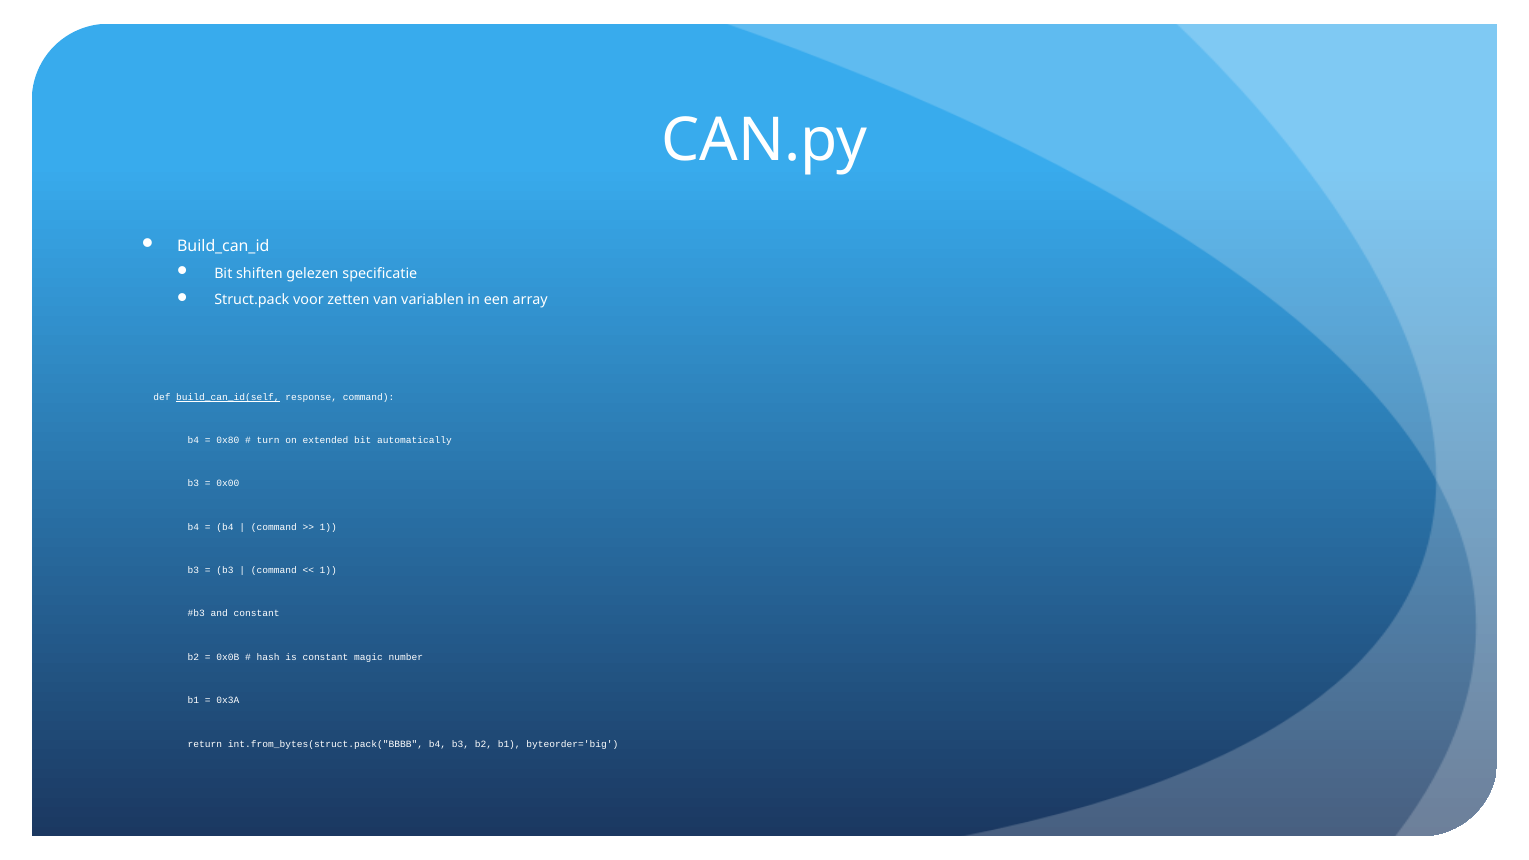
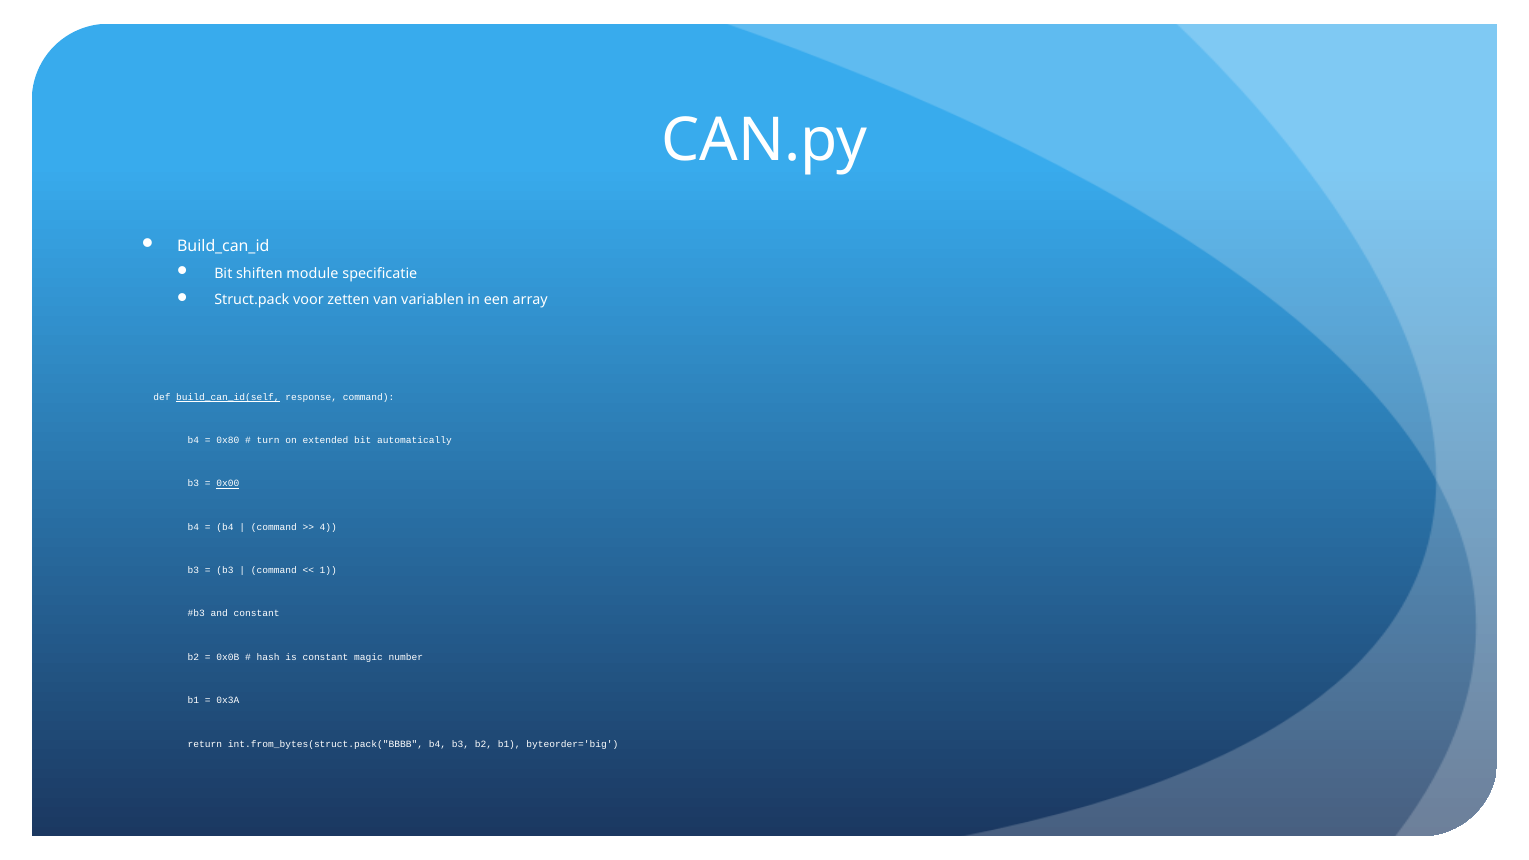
gelezen: gelezen -> module
0x00 underline: none -> present
1 at (328, 527): 1 -> 4
